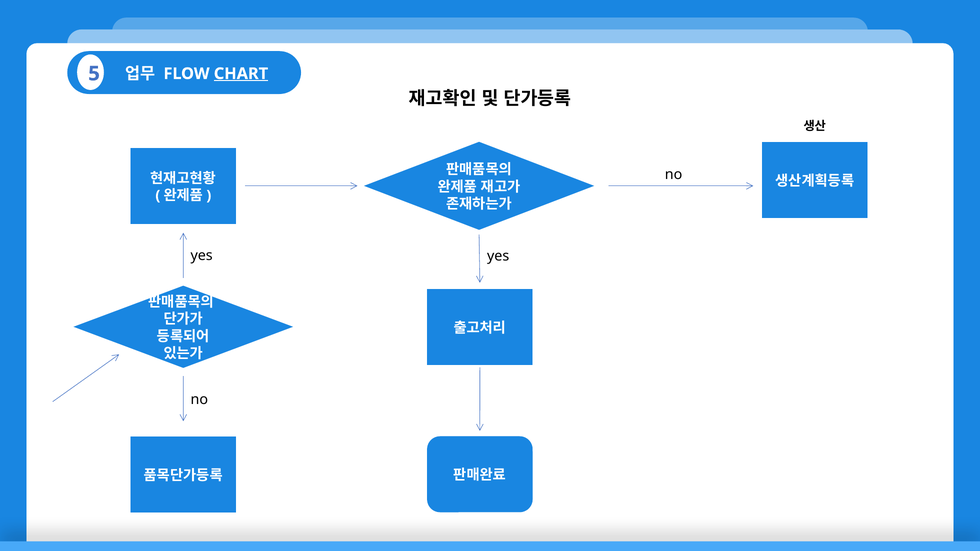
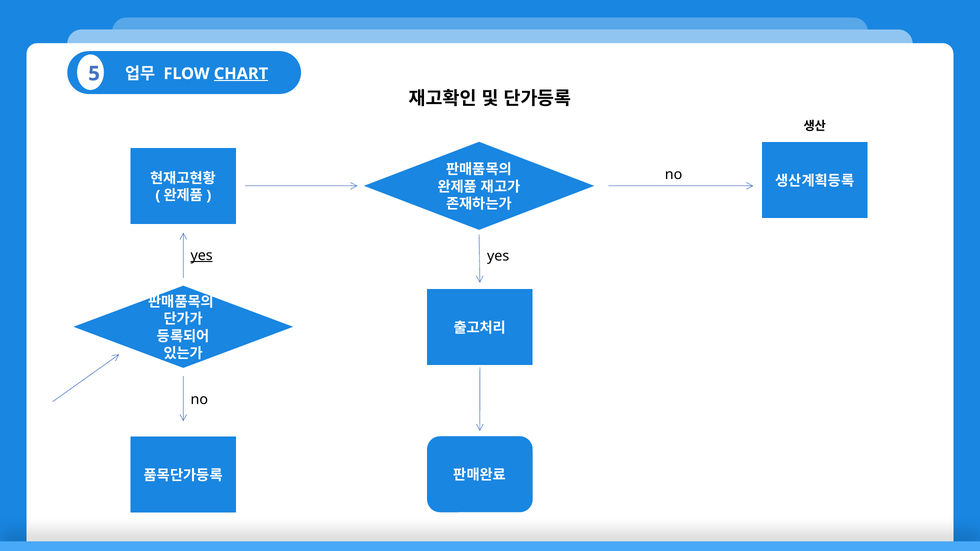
yes at (202, 256) underline: none -> present
